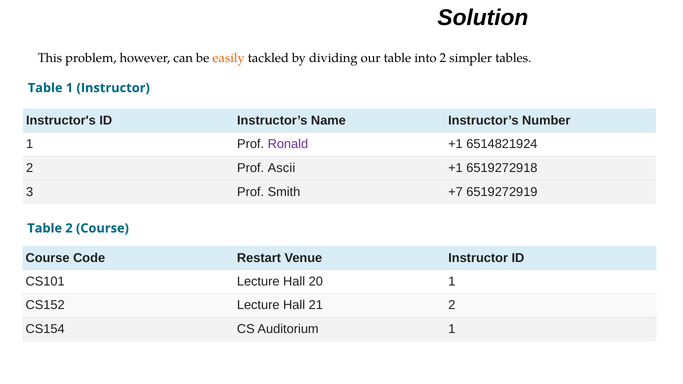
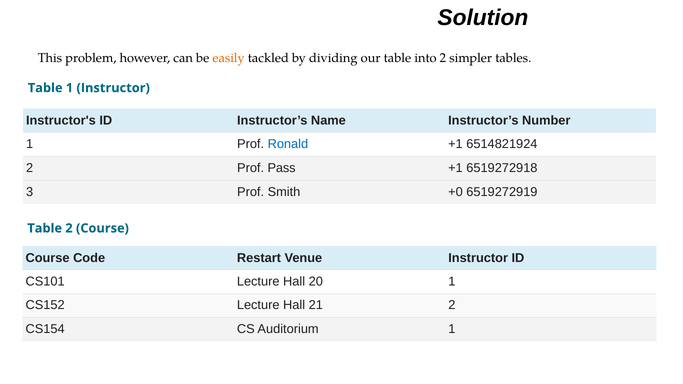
Ronald colour: purple -> blue
Ascii: Ascii -> Pass
+7: +7 -> +0
